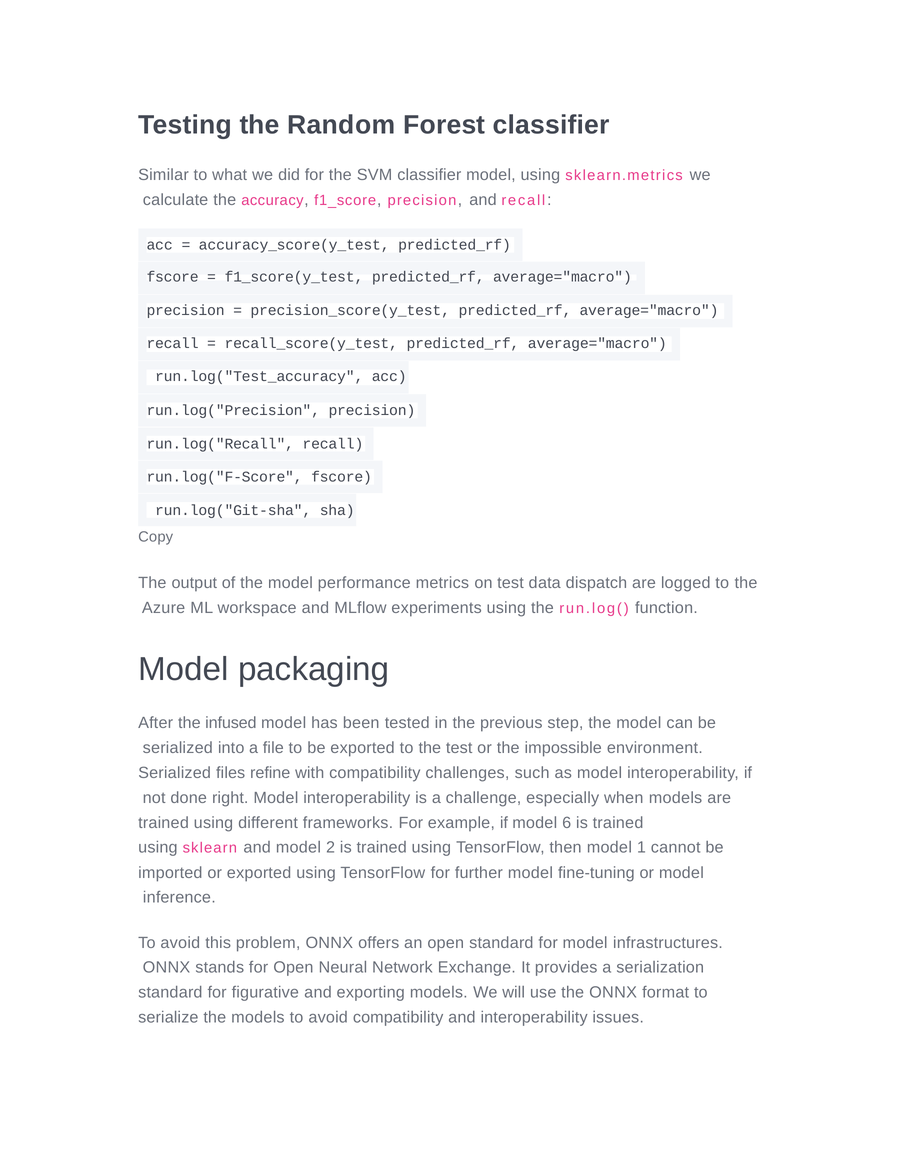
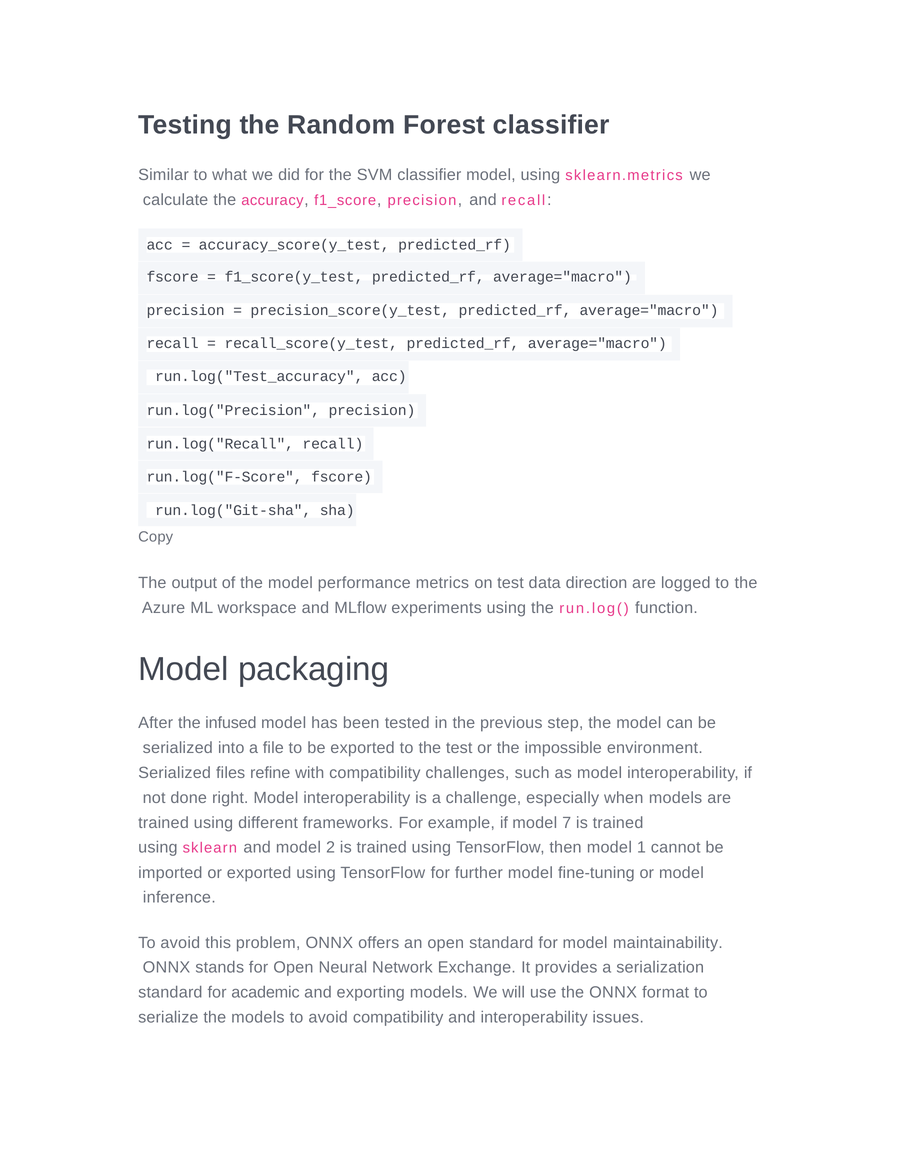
dispatch: dispatch -> direction
6: 6 -> 7
infrastructures: infrastructures -> maintainability
figurative: figurative -> academic
